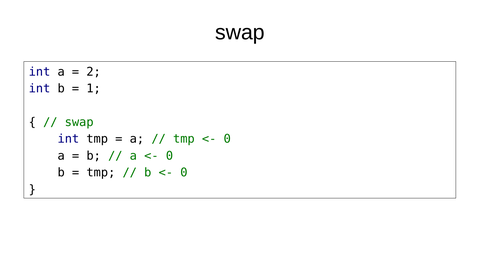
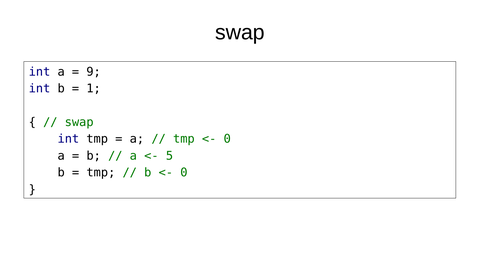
2: 2 -> 9
0 at (169, 156): 0 -> 5
